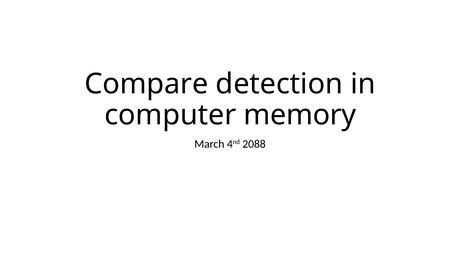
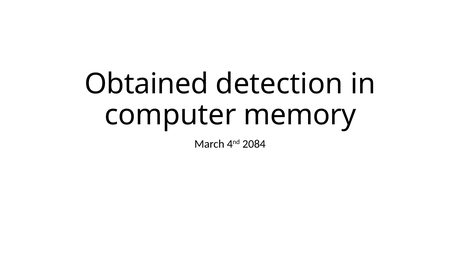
Compare: Compare -> Obtained
2088: 2088 -> 2084
